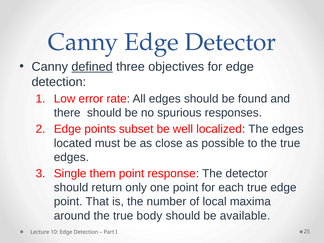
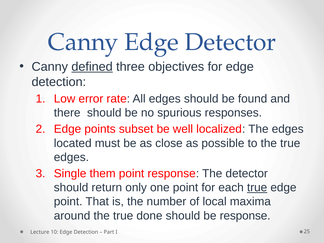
true at (257, 188) underline: none -> present
body: body -> done
be available: available -> response
